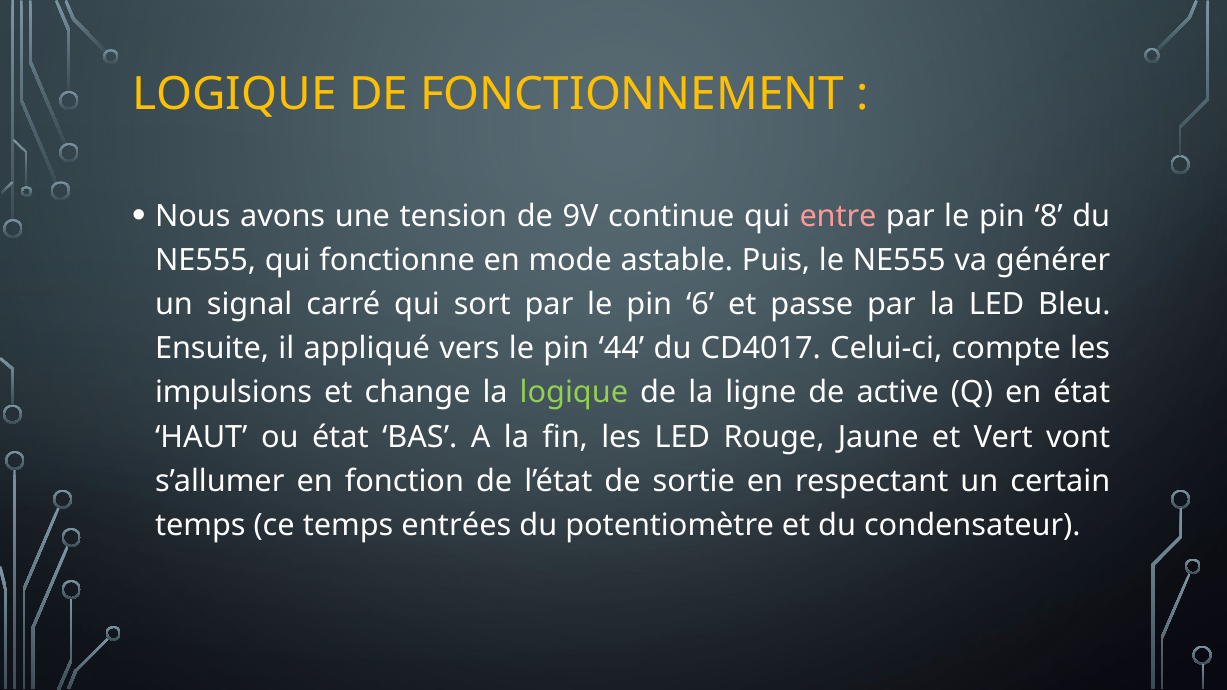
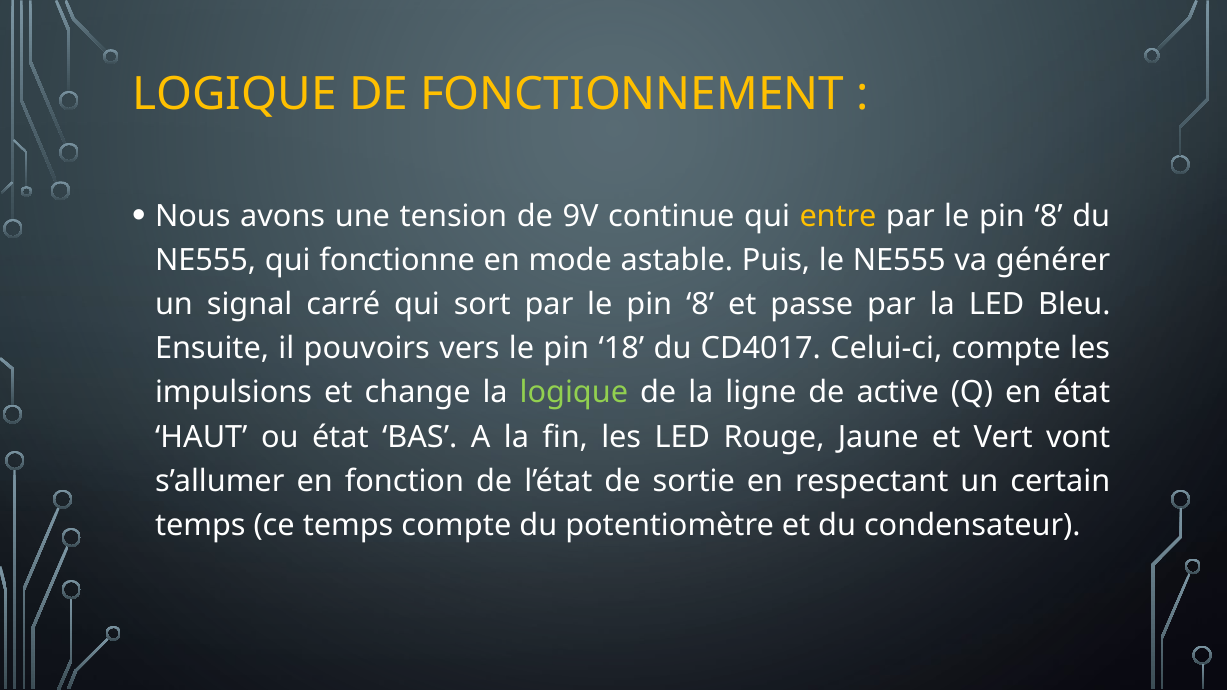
entre colour: pink -> yellow
6 at (700, 305): 6 -> 8
appliqué: appliqué -> pouvoirs
44: 44 -> 18
temps entrées: entrées -> compte
